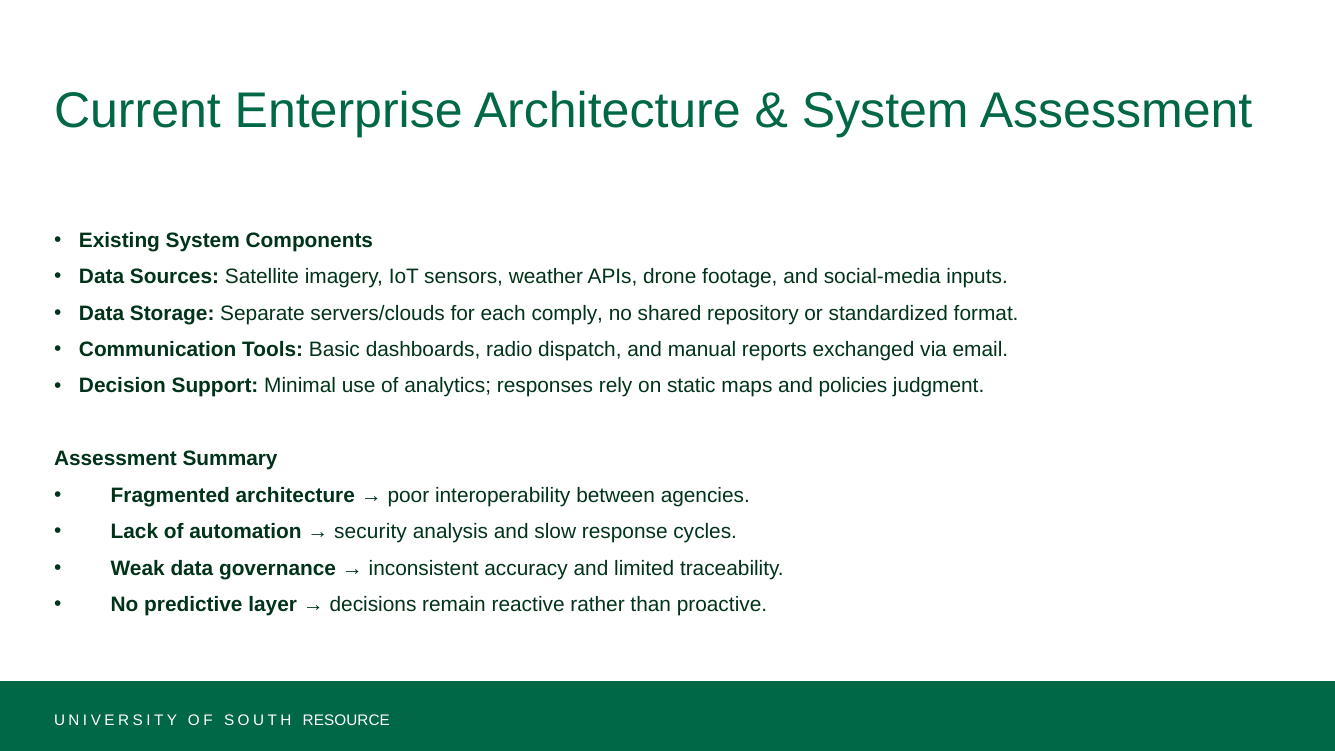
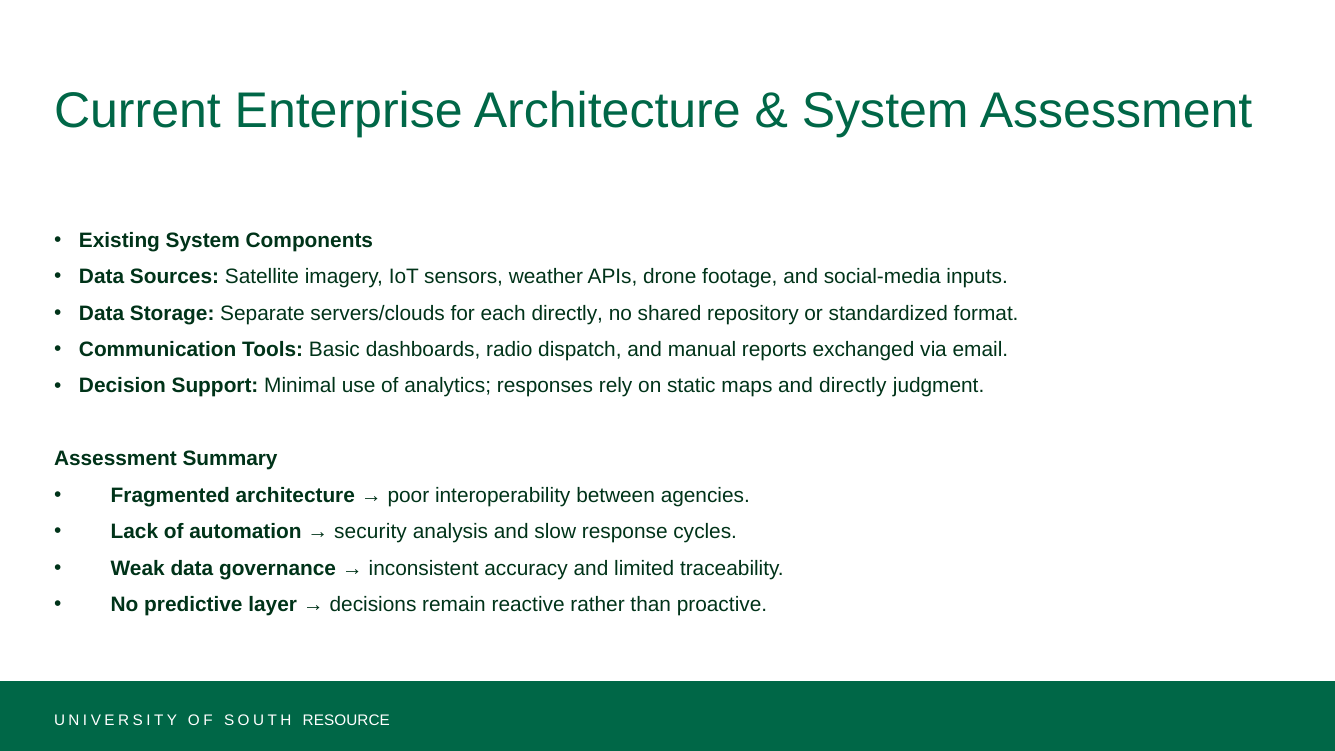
each comply: comply -> directly
and policies: policies -> directly
